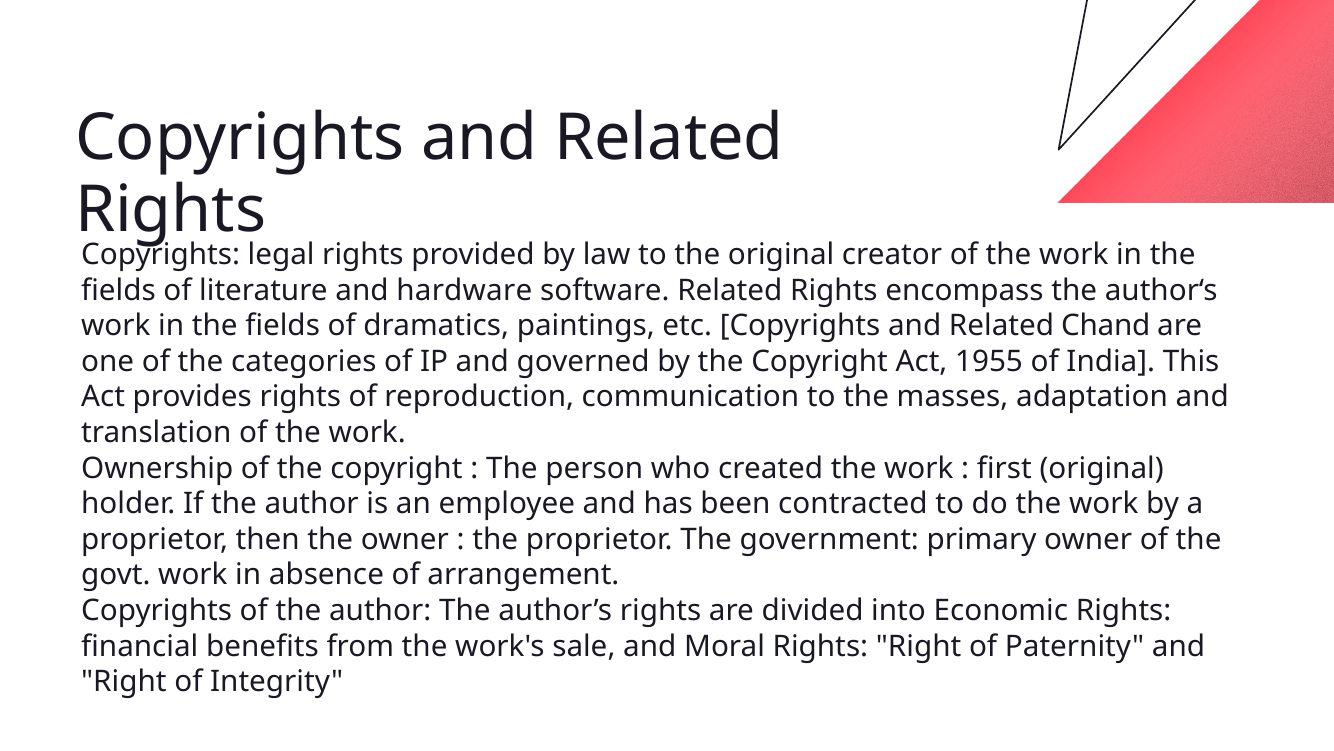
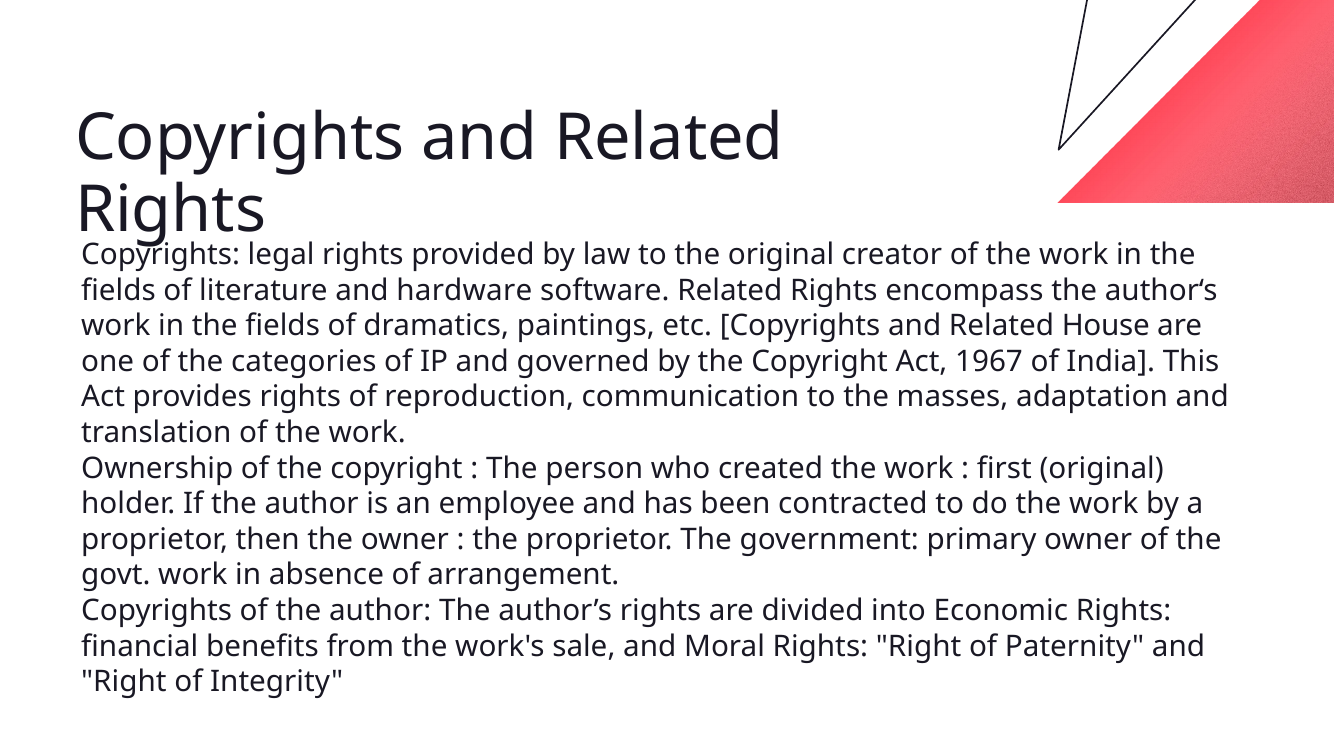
Chand: Chand -> House
1955: 1955 -> 1967
